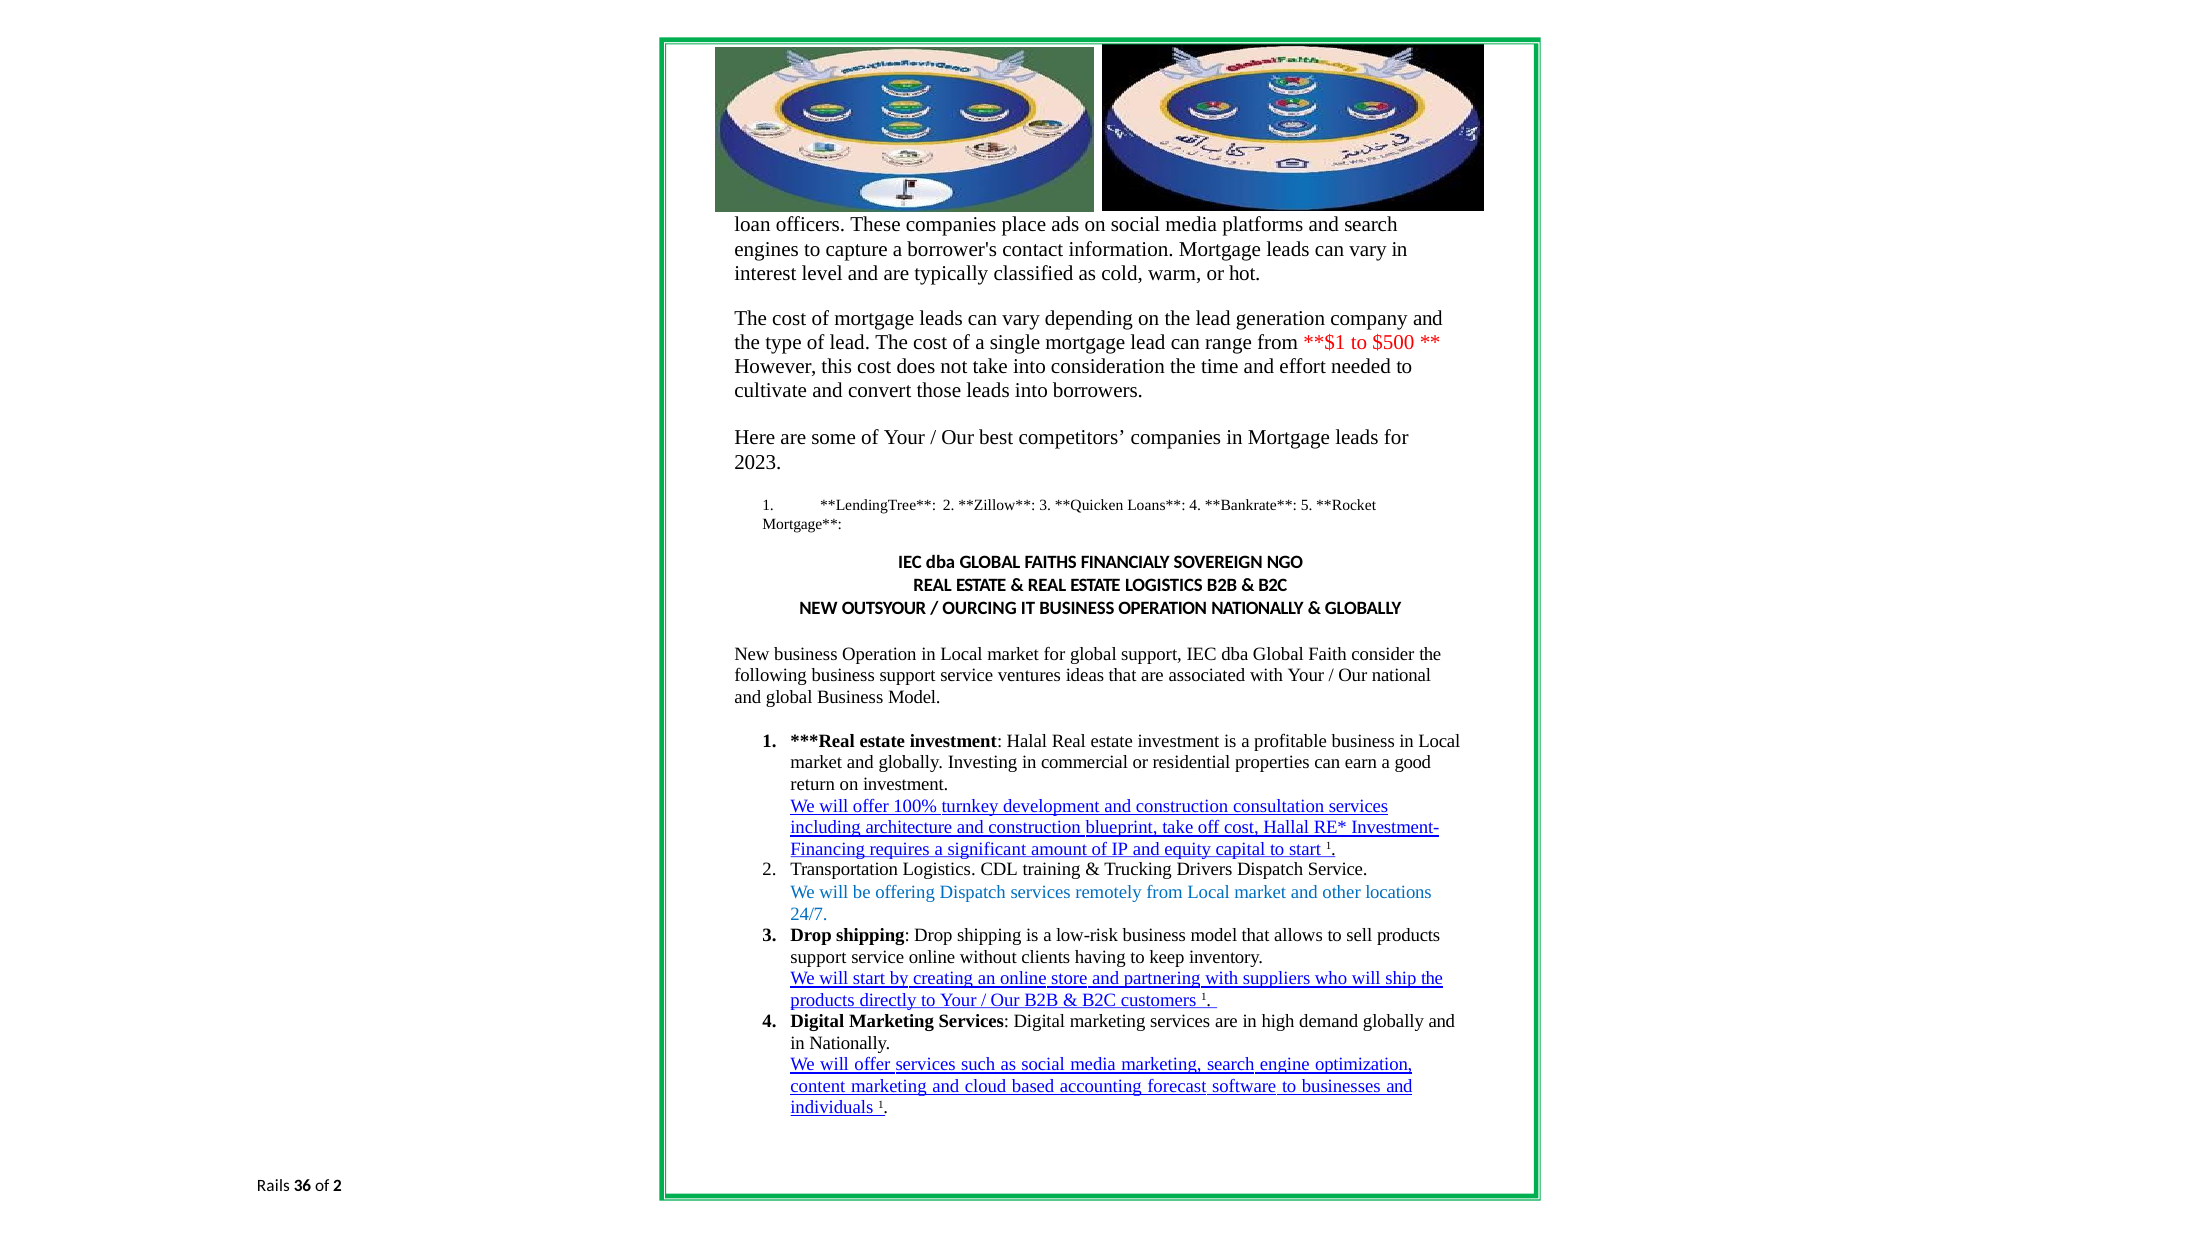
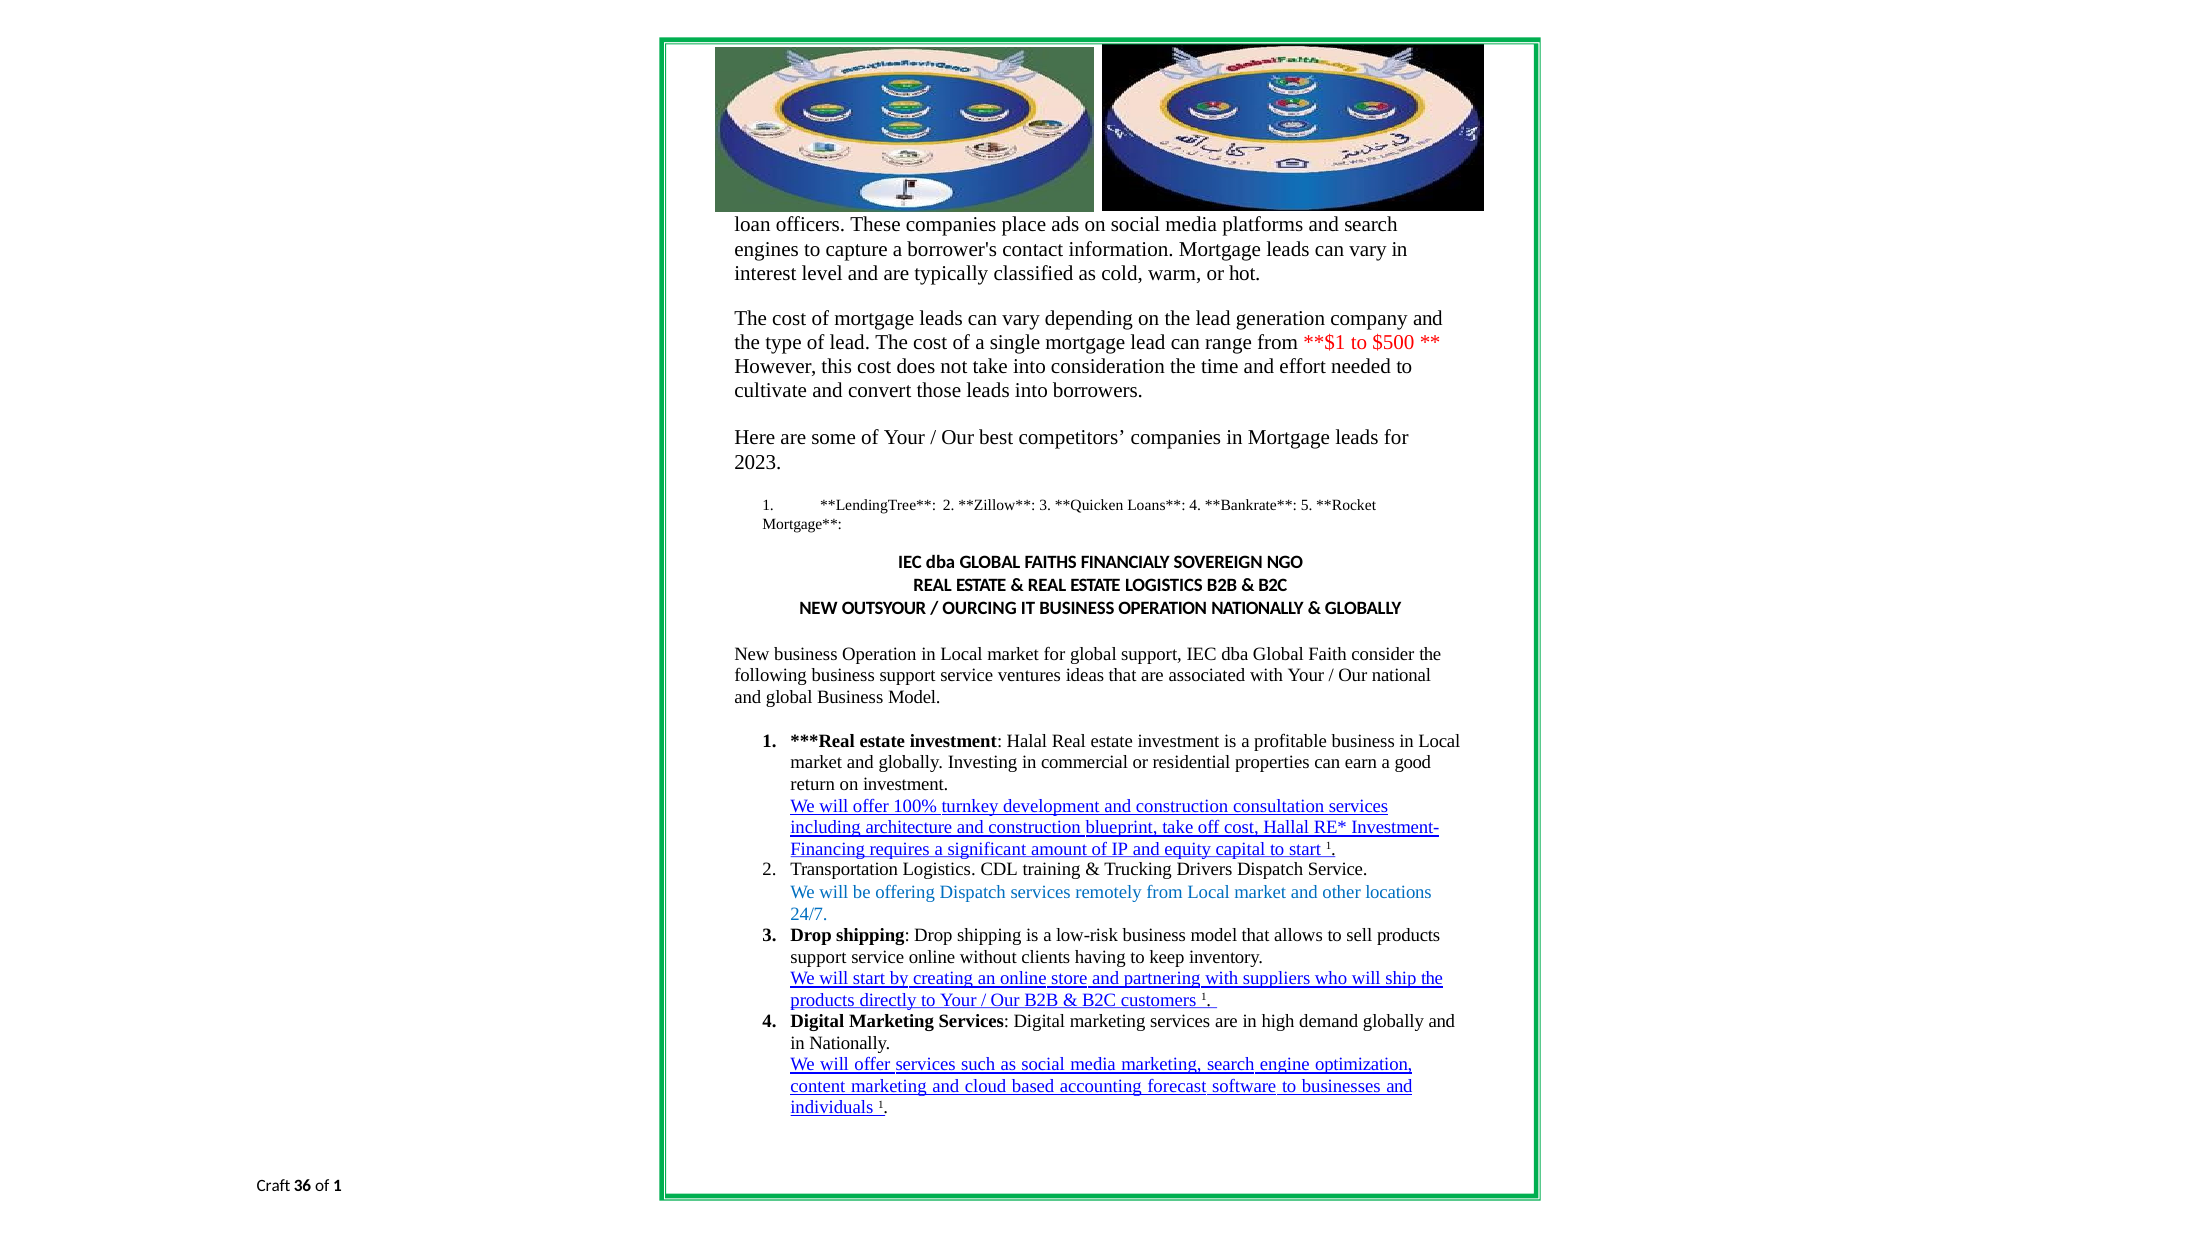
Rails: Rails -> Craft
of 2: 2 -> 1
